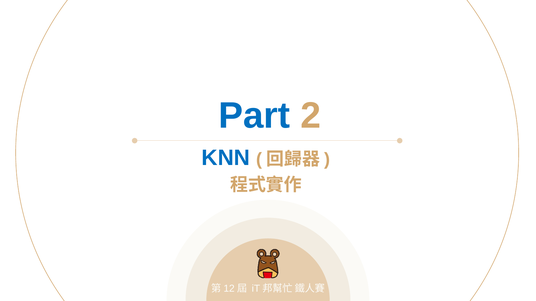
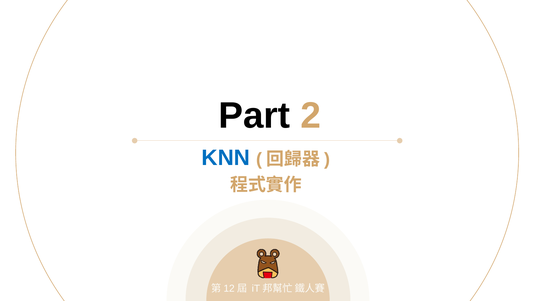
Part colour: blue -> black
